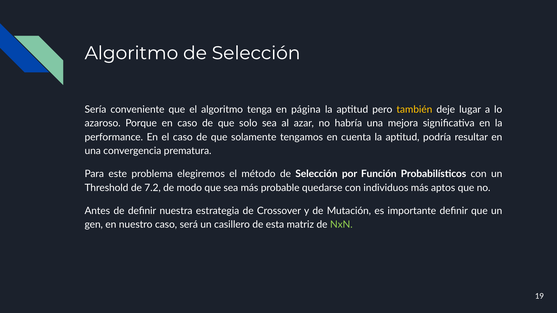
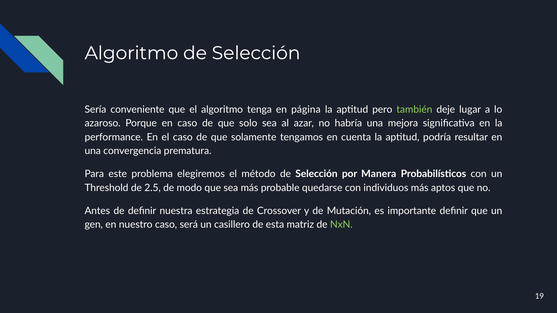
también colour: yellow -> light green
Función: Función -> Manera
7.2: 7.2 -> 2.5
